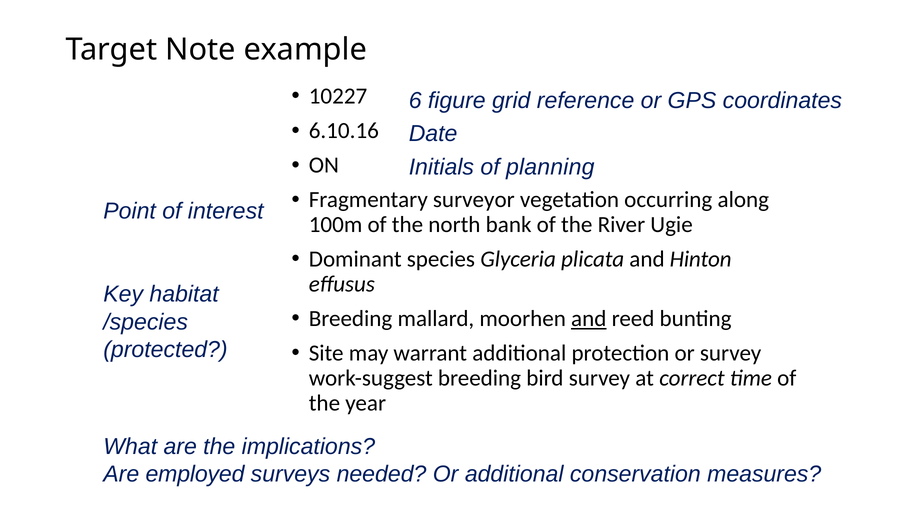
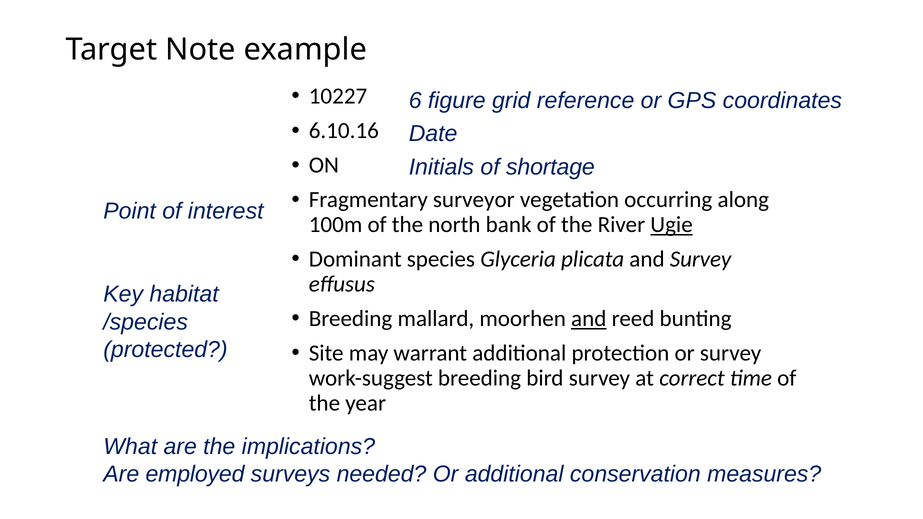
planning: planning -> shortage
Ugie underline: none -> present
and Hinton: Hinton -> Survey
